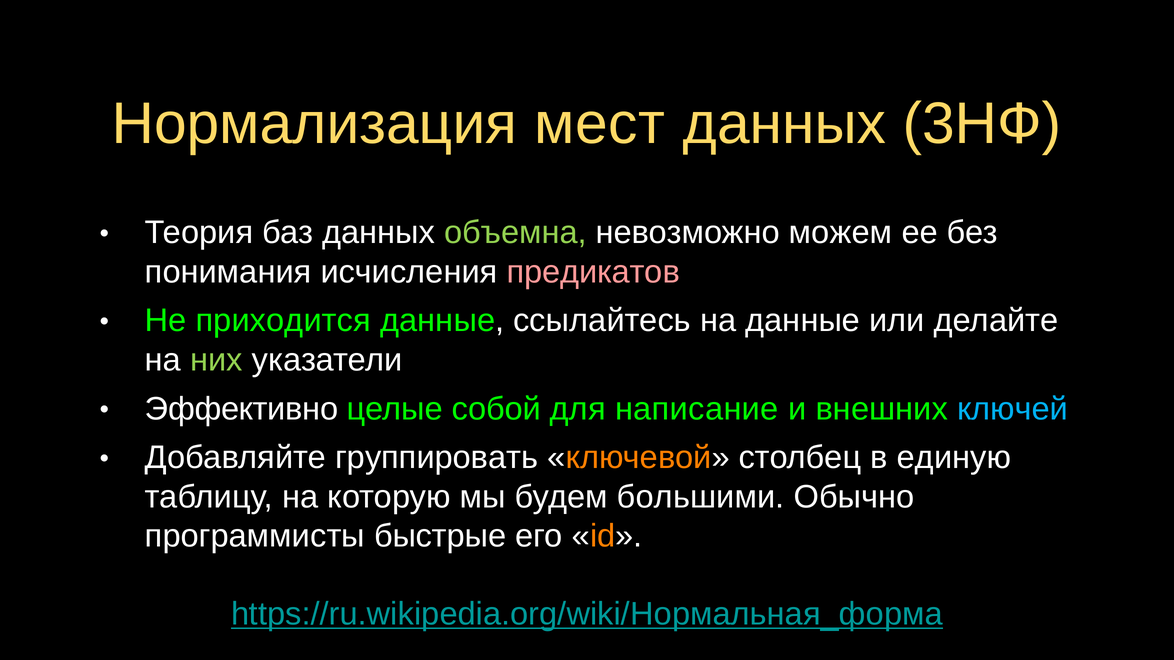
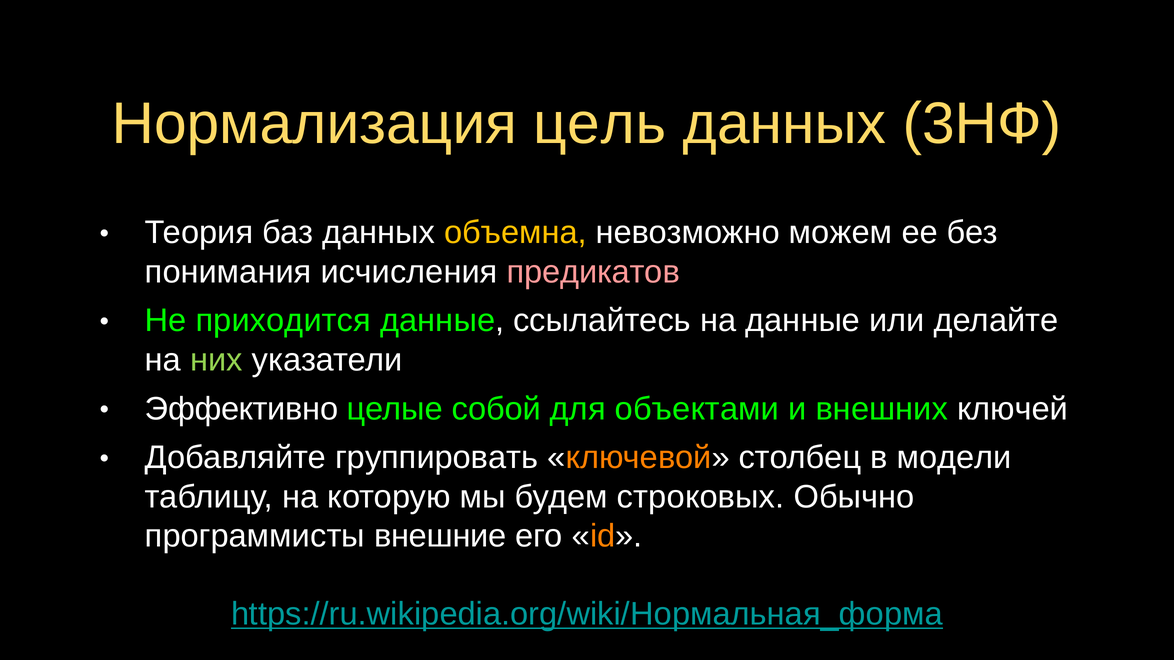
мест: мест -> цель
объемна colour: light green -> yellow
написание: написание -> объектами
ключей colour: light blue -> white
единую: единую -> модели
большими: большими -> строковых
быстрые: быстрые -> внешние
